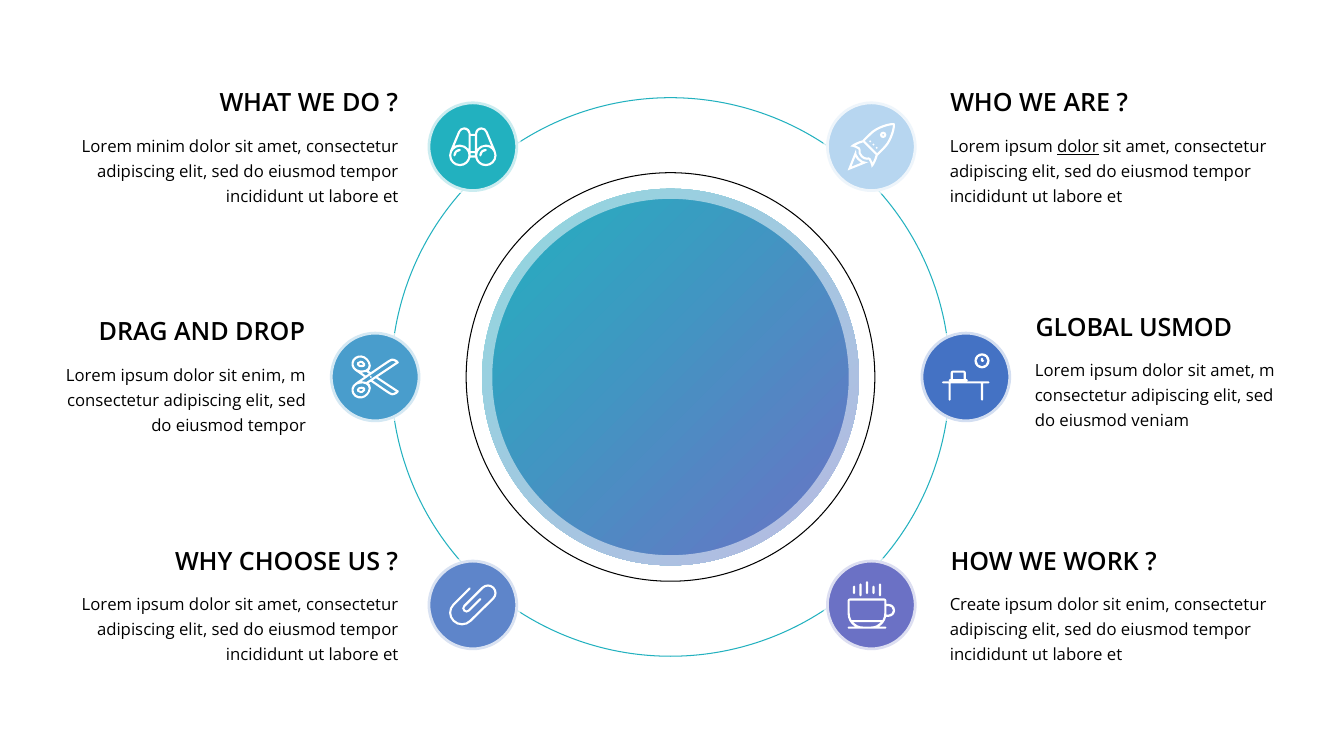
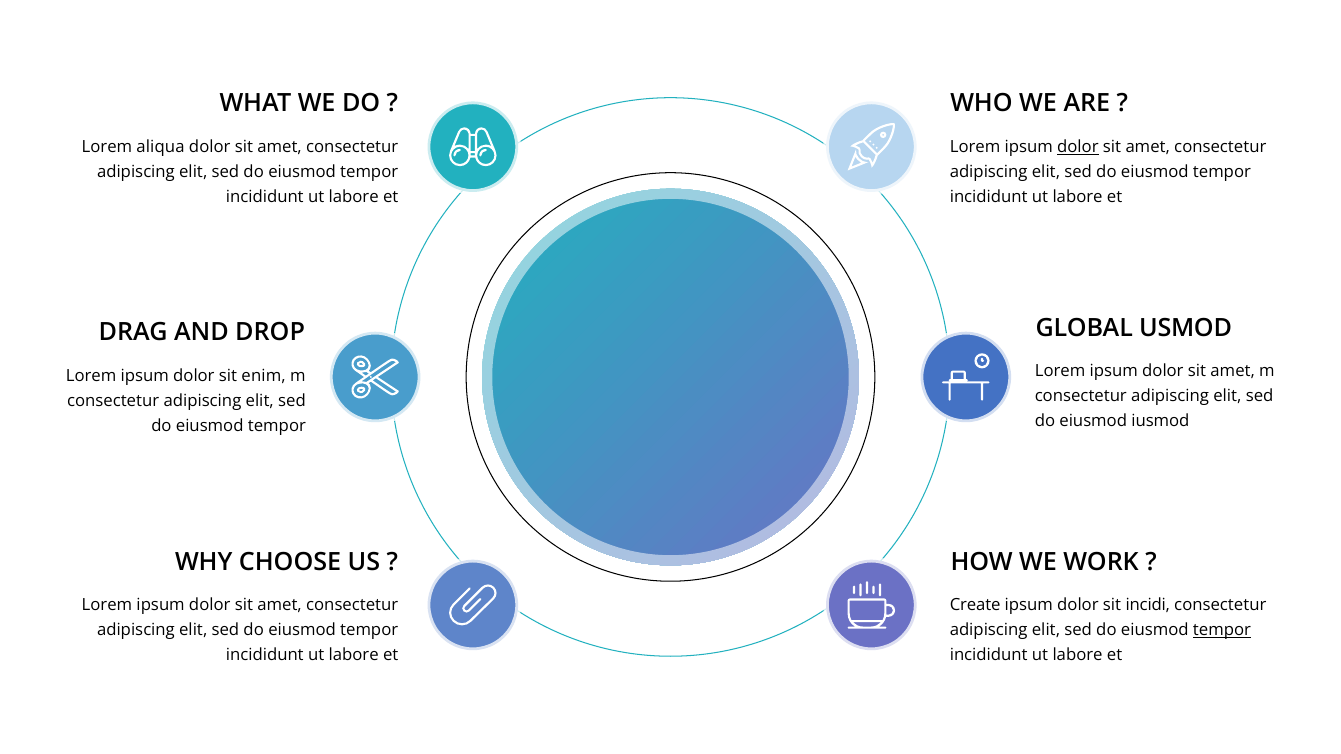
minim: minim -> aliqua
veniam: veniam -> iusmod
enim at (1148, 605): enim -> incidi
tempor at (1222, 630) underline: none -> present
